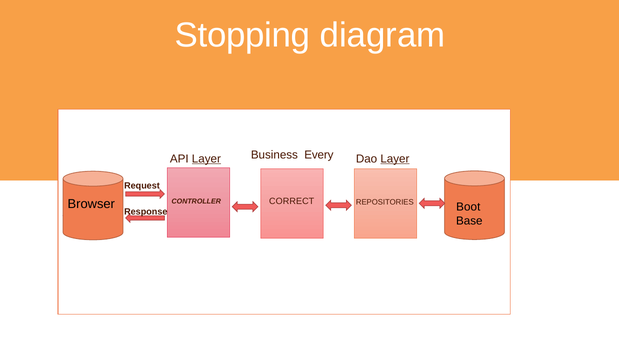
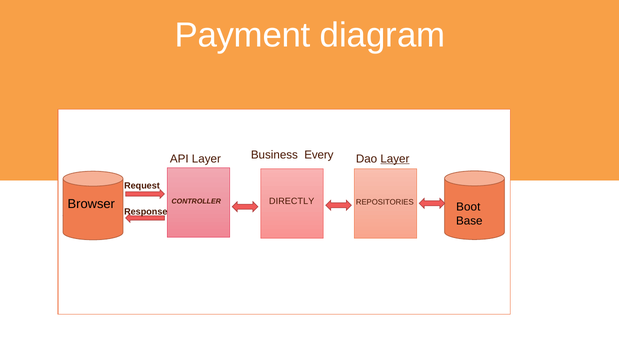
Stopping: Stopping -> Payment
Layer at (206, 159) underline: present -> none
CORRECT: CORRECT -> DIRECTLY
